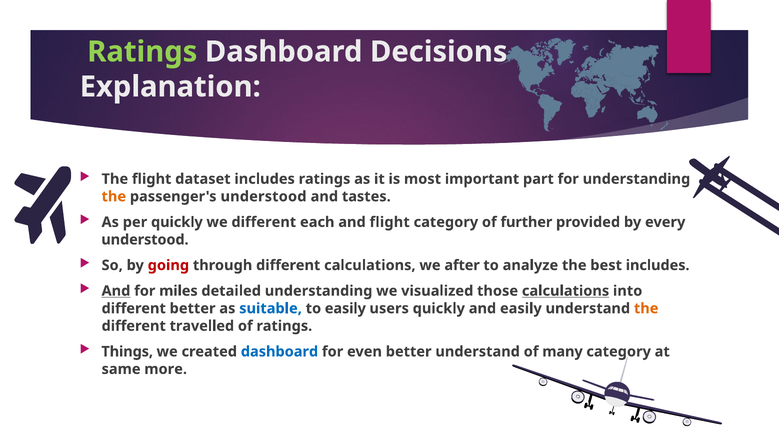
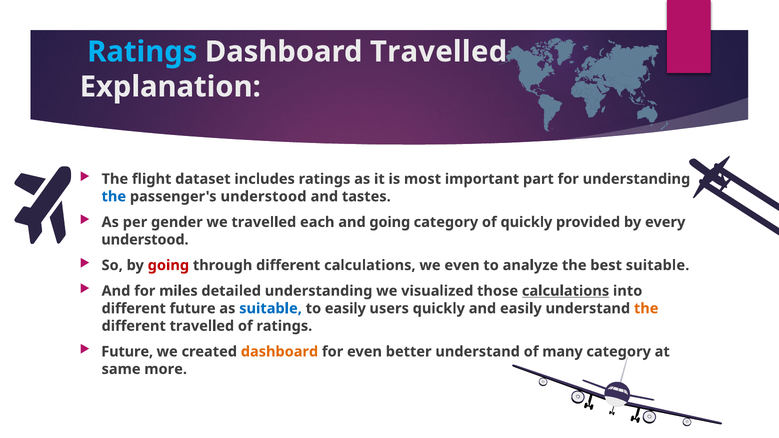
Ratings at (142, 52) colour: light green -> light blue
Dashboard Decisions: Decisions -> Travelled
the at (114, 197) colour: orange -> blue
per quickly: quickly -> gender
we different: different -> travelled
and flight: flight -> going
of further: further -> quickly
we after: after -> even
best includes: includes -> suitable
And at (116, 291) underline: present -> none
different better: better -> future
Things at (127, 352): Things -> Future
dashboard at (279, 352) colour: blue -> orange
